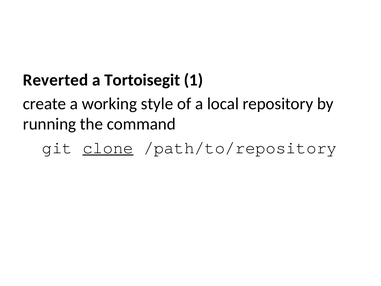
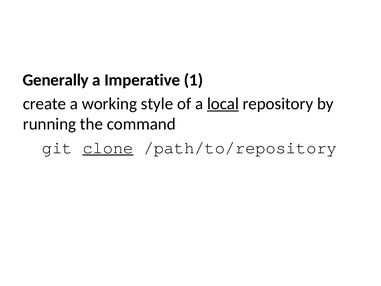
Reverted: Reverted -> Generally
Tortoisegit: Tortoisegit -> Imperative
local underline: none -> present
